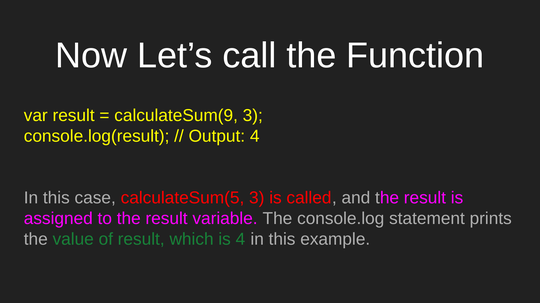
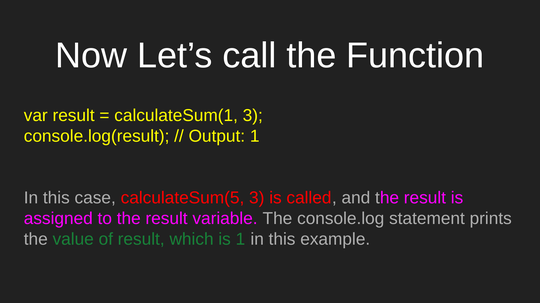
calculateSum(9: calculateSum(9 -> calculateSum(1
Output 4: 4 -> 1
is 4: 4 -> 1
